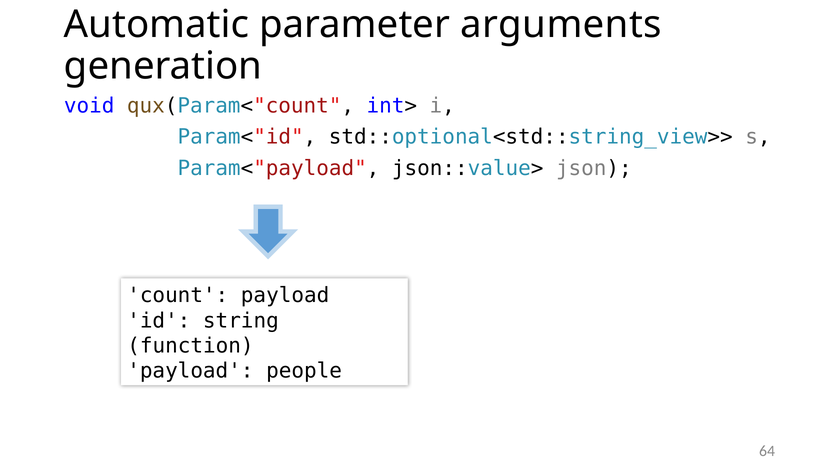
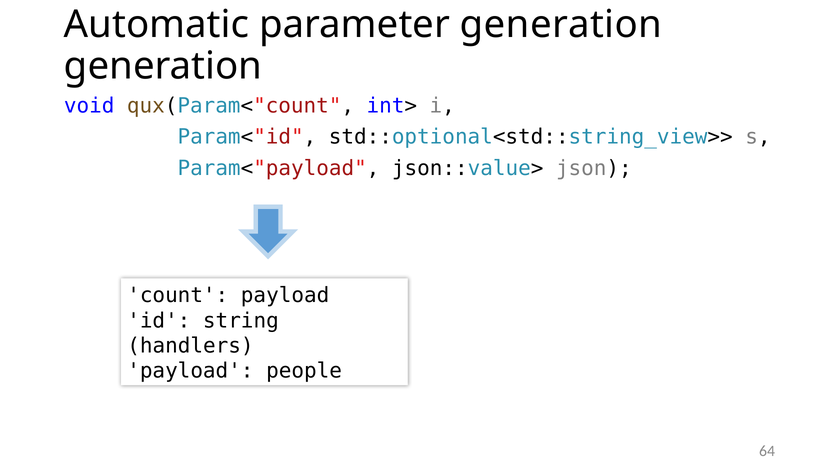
parameter arguments: arguments -> generation
function: function -> handlers
